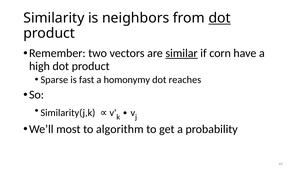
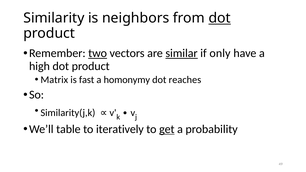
two underline: none -> present
corn: corn -> only
Sparse: Sparse -> Matrix
most: most -> table
algorithm: algorithm -> iteratively
get underline: none -> present
